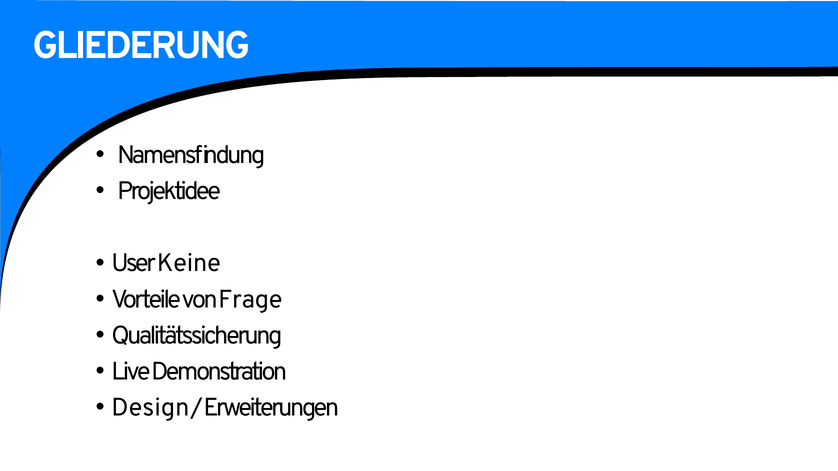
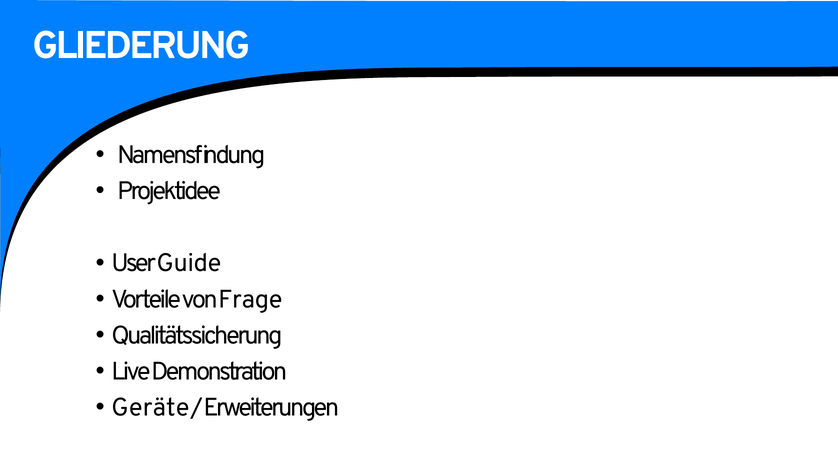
Keine: Keine -> Guide
Design: Design -> Geräte
